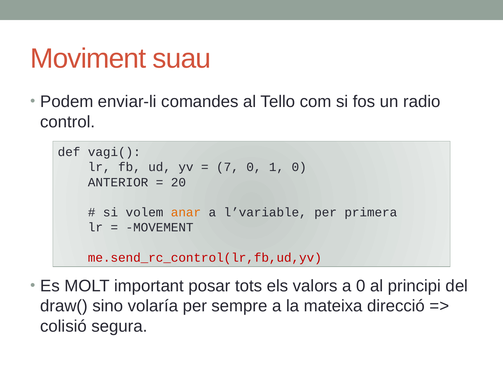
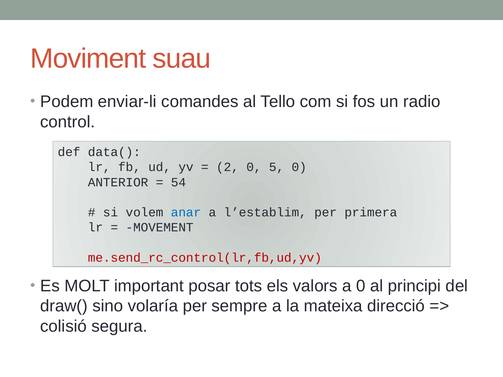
vagi(: vagi( -> data(
7: 7 -> 2
1: 1 -> 5
20: 20 -> 54
anar colour: orange -> blue
l’variable: l’variable -> l’establim
